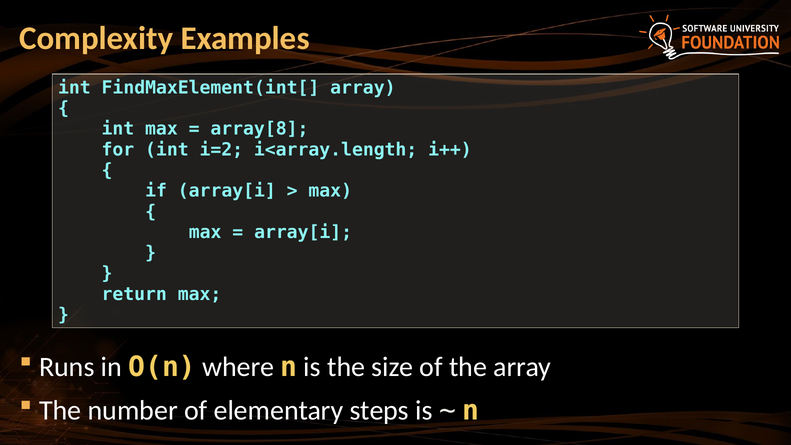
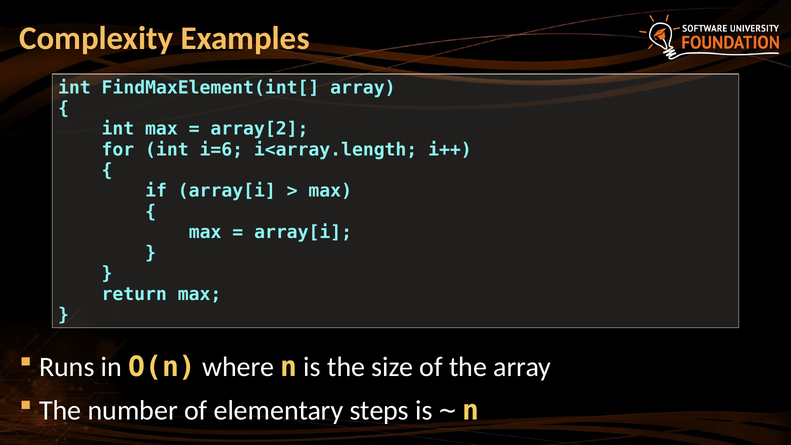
array[8: array[8 -> array[2
i=2: i=2 -> i=6
